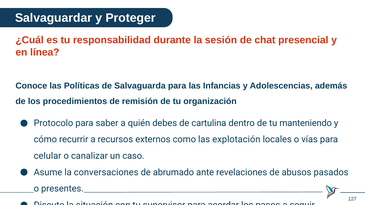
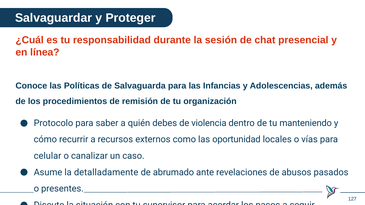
cartulina: cartulina -> violencia
explotación: explotación -> oportunidad
conversaciones: conversaciones -> detalladamente
